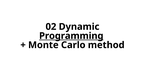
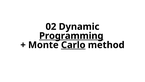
Carlo underline: none -> present
